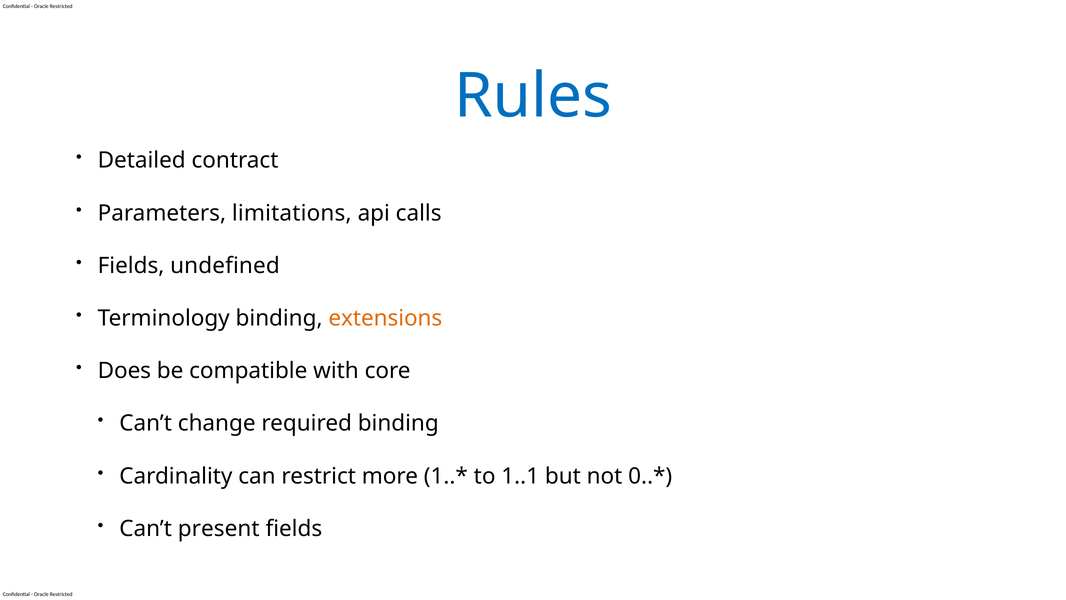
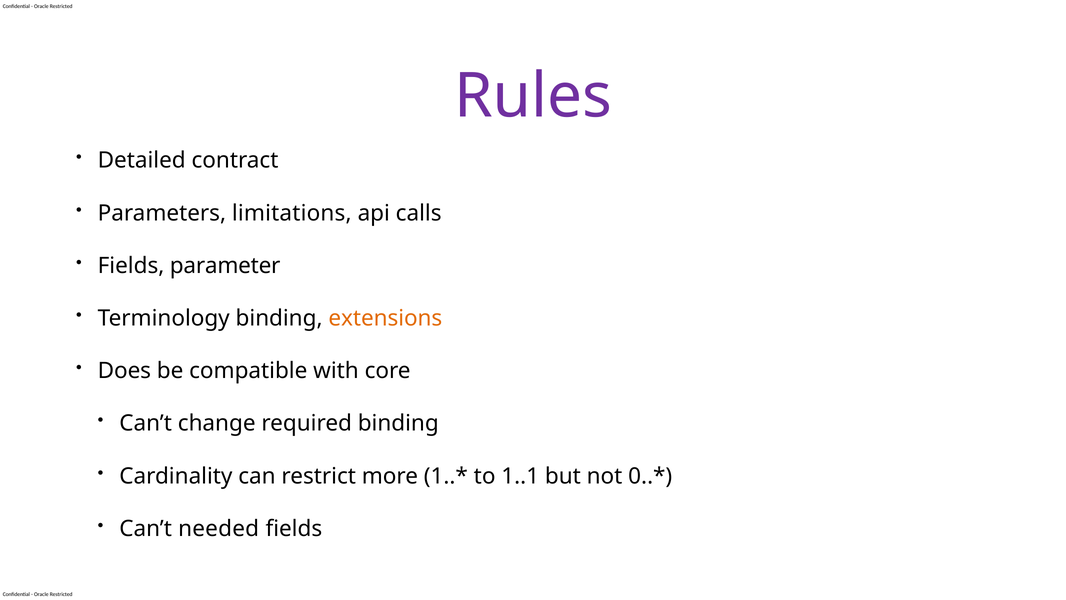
Rules colour: blue -> purple
undefined: undefined -> parameter
present: present -> needed
